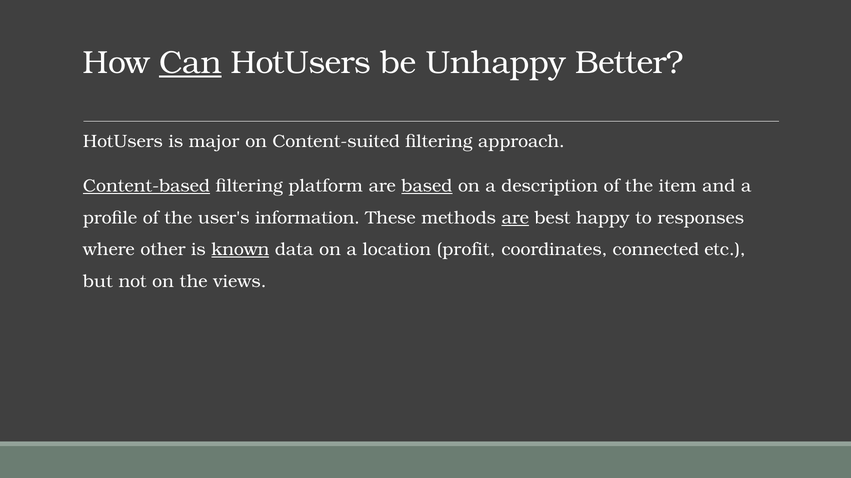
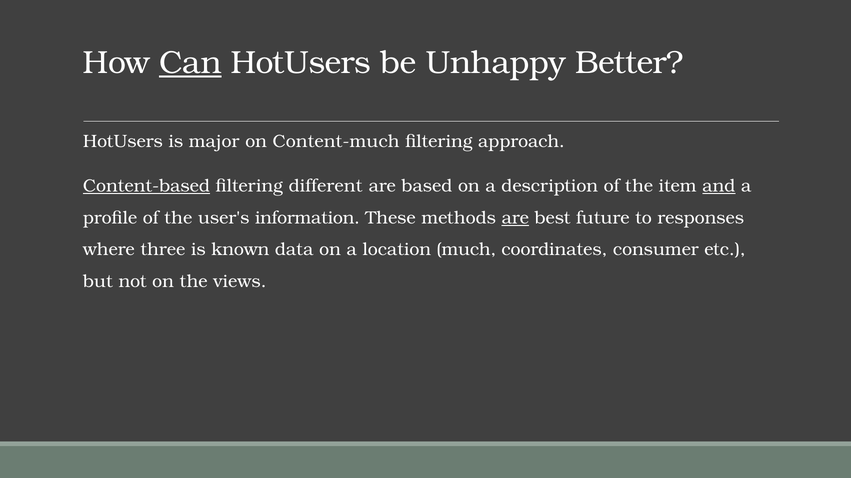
Content-suited: Content-suited -> Content-much
platform: platform -> different
based underline: present -> none
and underline: none -> present
happy: happy -> future
other: other -> three
known underline: present -> none
profit: profit -> much
connected: connected -> consumer
